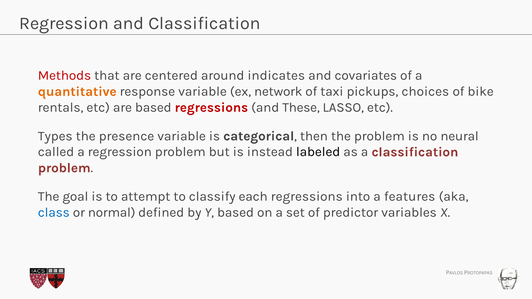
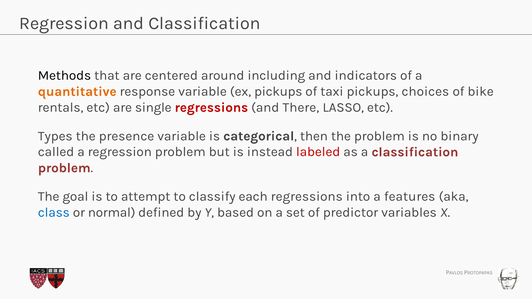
Methods colour: red -> black
indicates: indicates -> including
covariates: covariates -> indicators
ex network: network -> pickups
are based: based -> single
These: These -> There
neural: neural -> binary
labeled colour: black -> red
